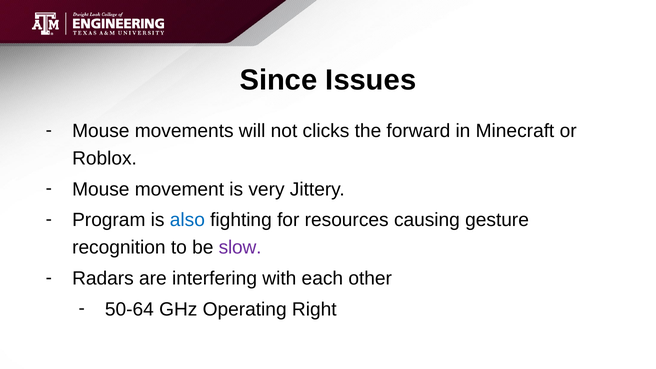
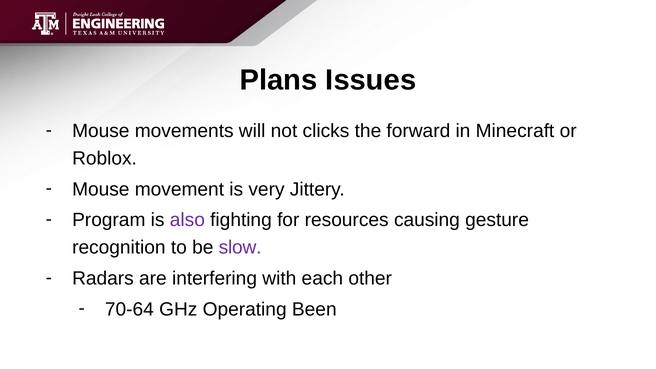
Since: Since -> Plans
also colour: blue -> purple
50-64: 50-64 -> 70-64
Right: Right -> Been
